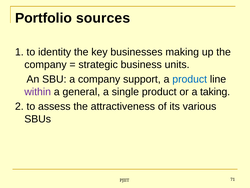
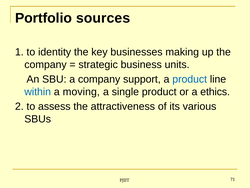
within colour: purple -> blue
general: general -> moving
taking: taking -> ethics
